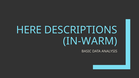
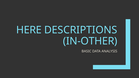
IN-WARM: IN-WARM -> IN-OTHER
